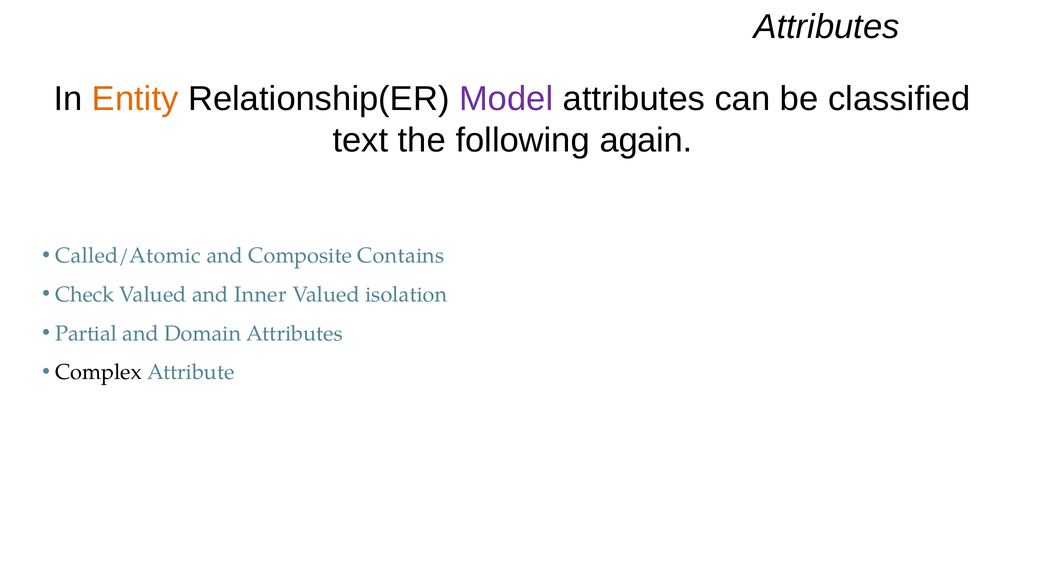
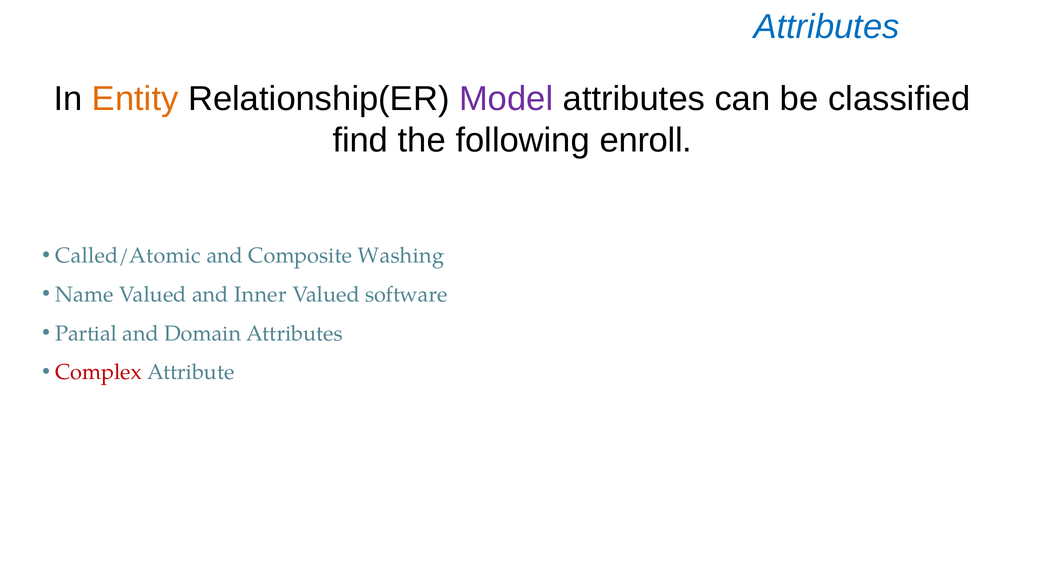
Attributes at (827, 27) colour: black -> blue
text: text -> find
again: again -> enroll
Contains: Contains -> Washing
Check: Check -> Name
isolation: isolation -> software
Complex colour: black -> red
